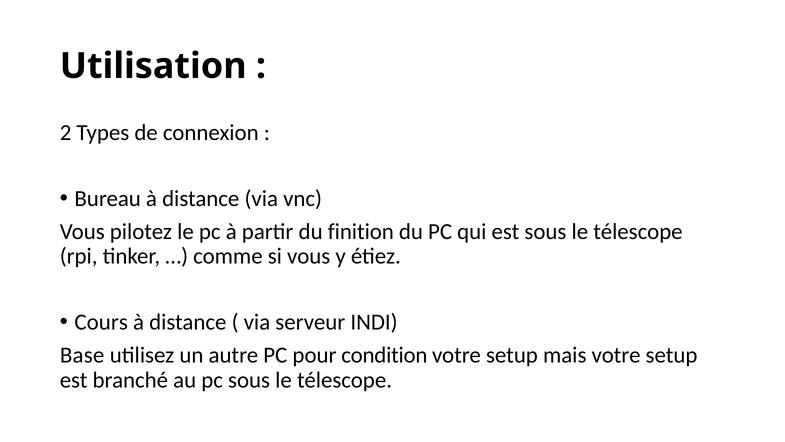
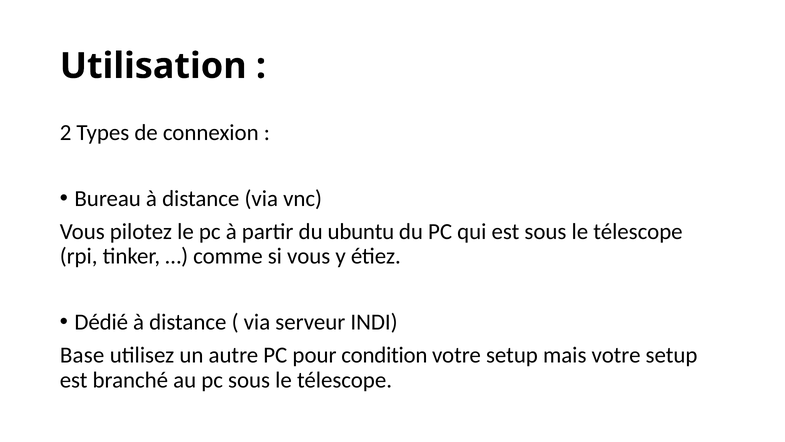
finition: finition -> ubuntu
Cours: Cours -> Dédié
